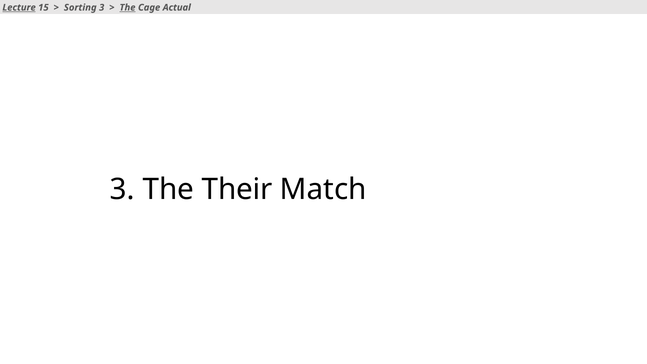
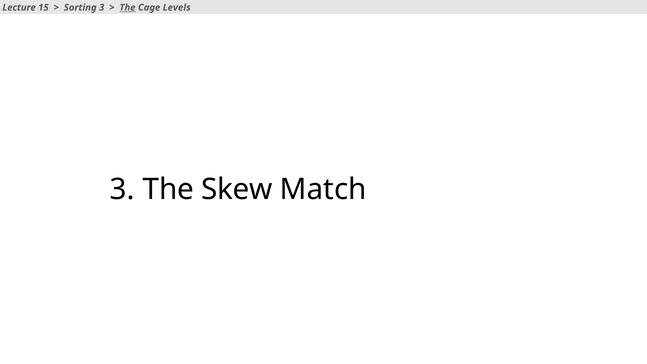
Lecture underline: present -> none
Actual: Actual -> Levels
Their: Their -> Skew
